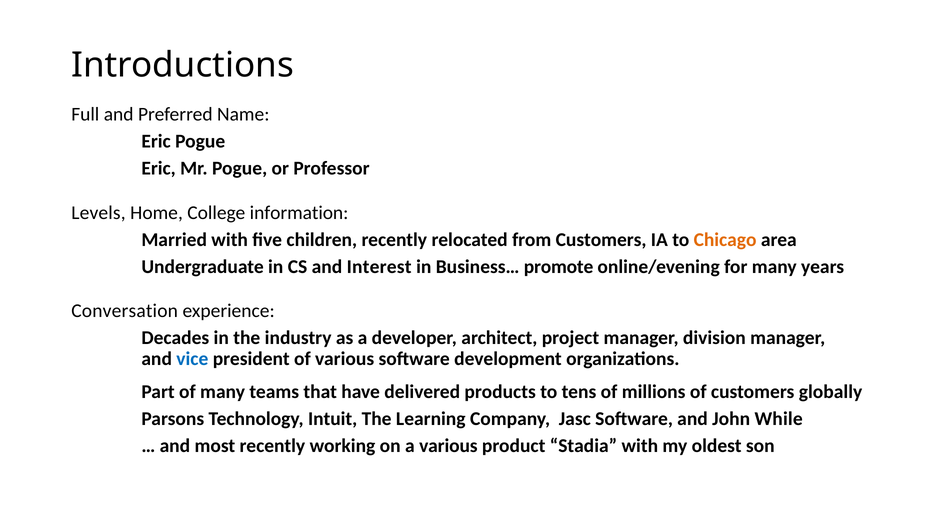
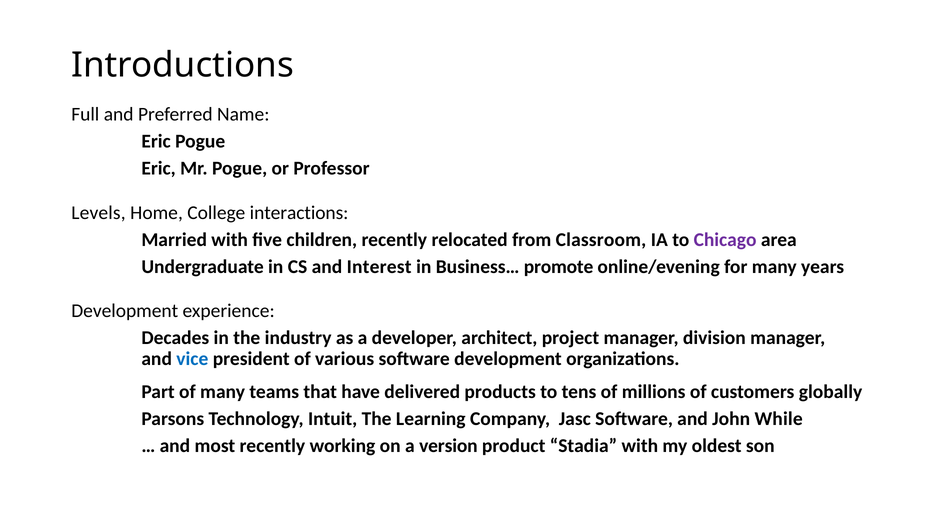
information: information -> interactions
from Customers: Customers -> Classroom
Chicago colour: orange -> purple
Conversation at (125, 311): Conversation -> Development
a various: various -> version
